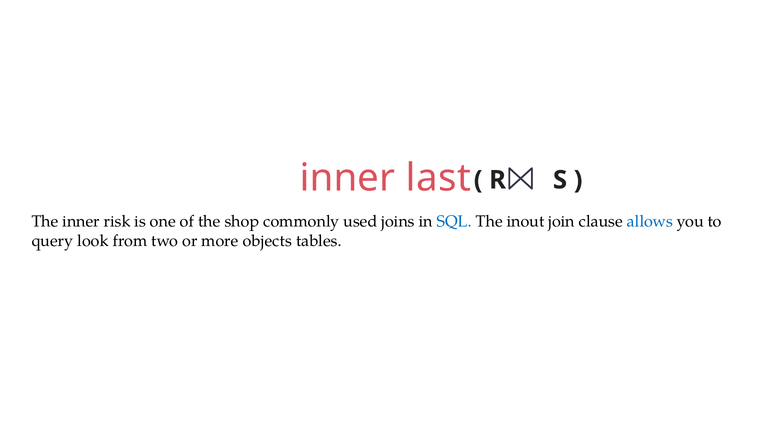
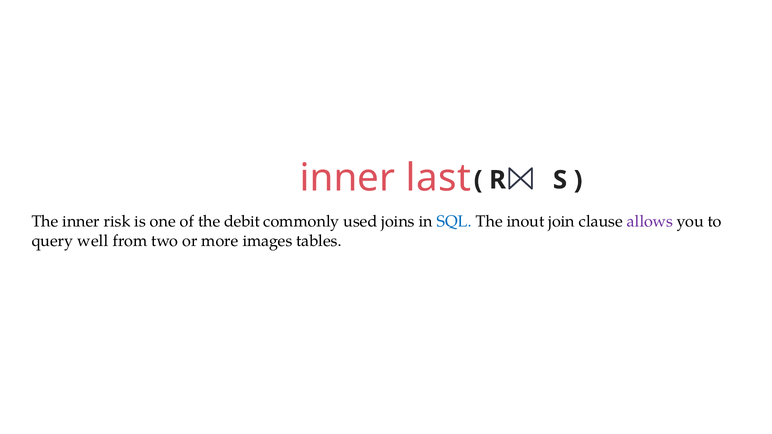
shop: shop -> debit
allows colour: blue -> purple
look: look -> well
objects: objects -> images
